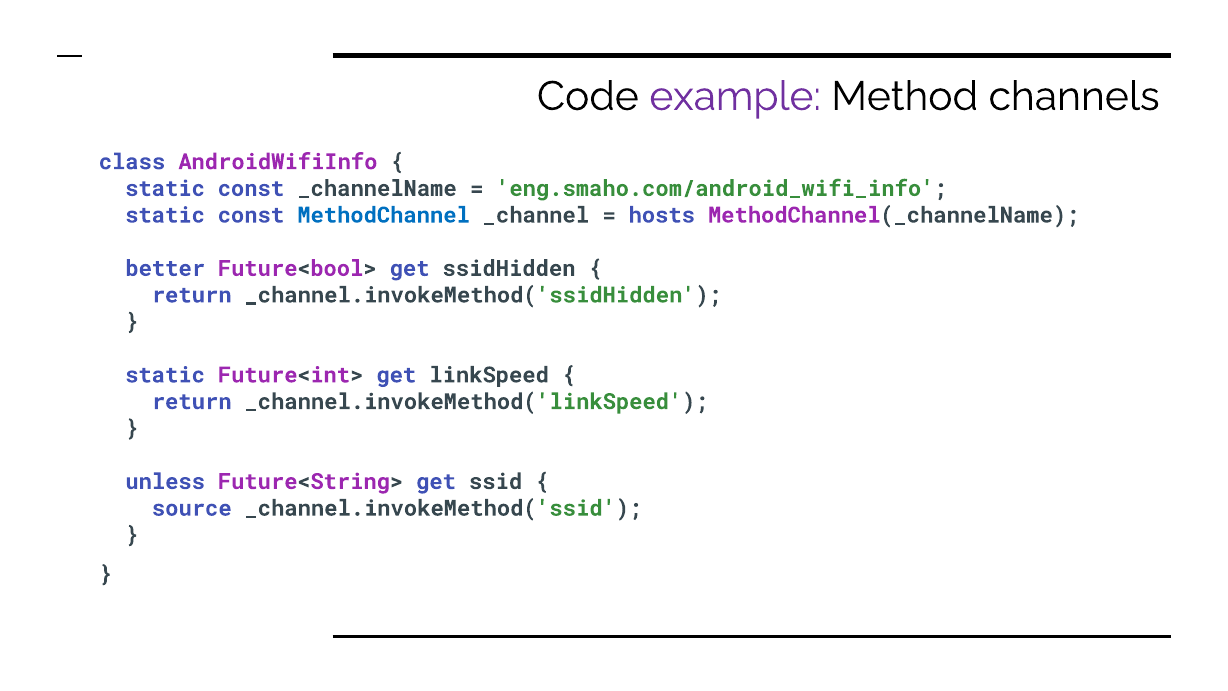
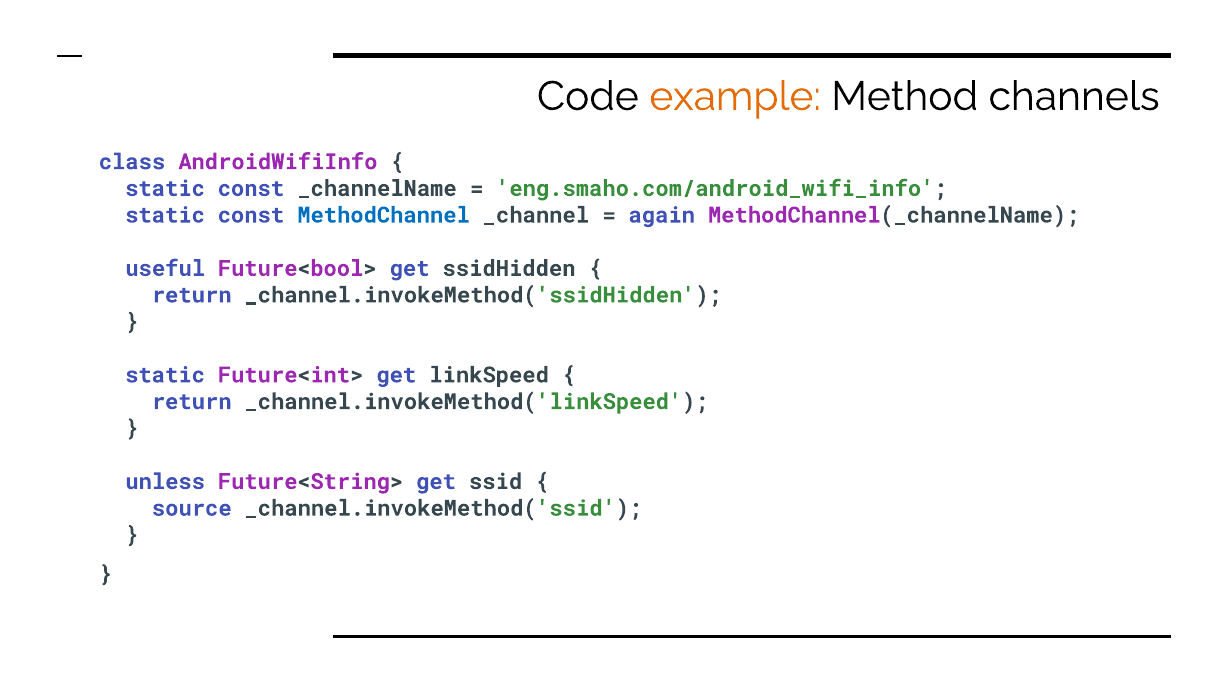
example colour: purple -> orange
hosts: hosts -> again
better: better -> useful
